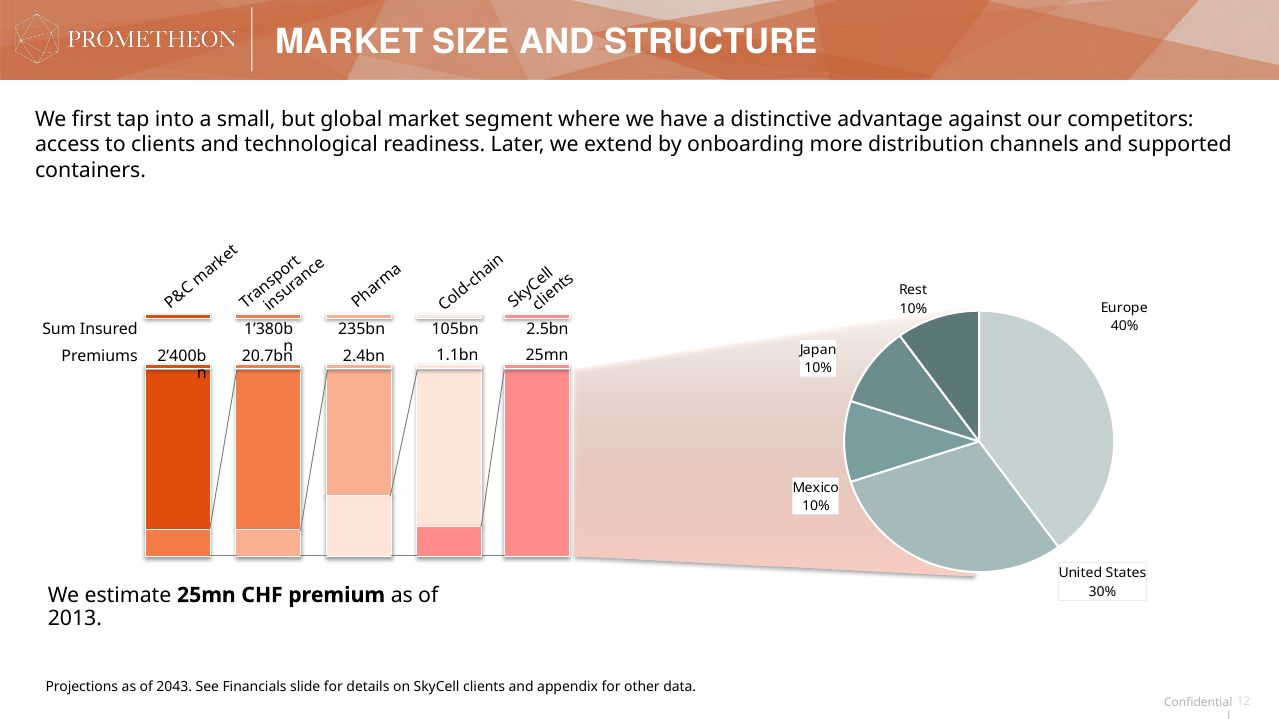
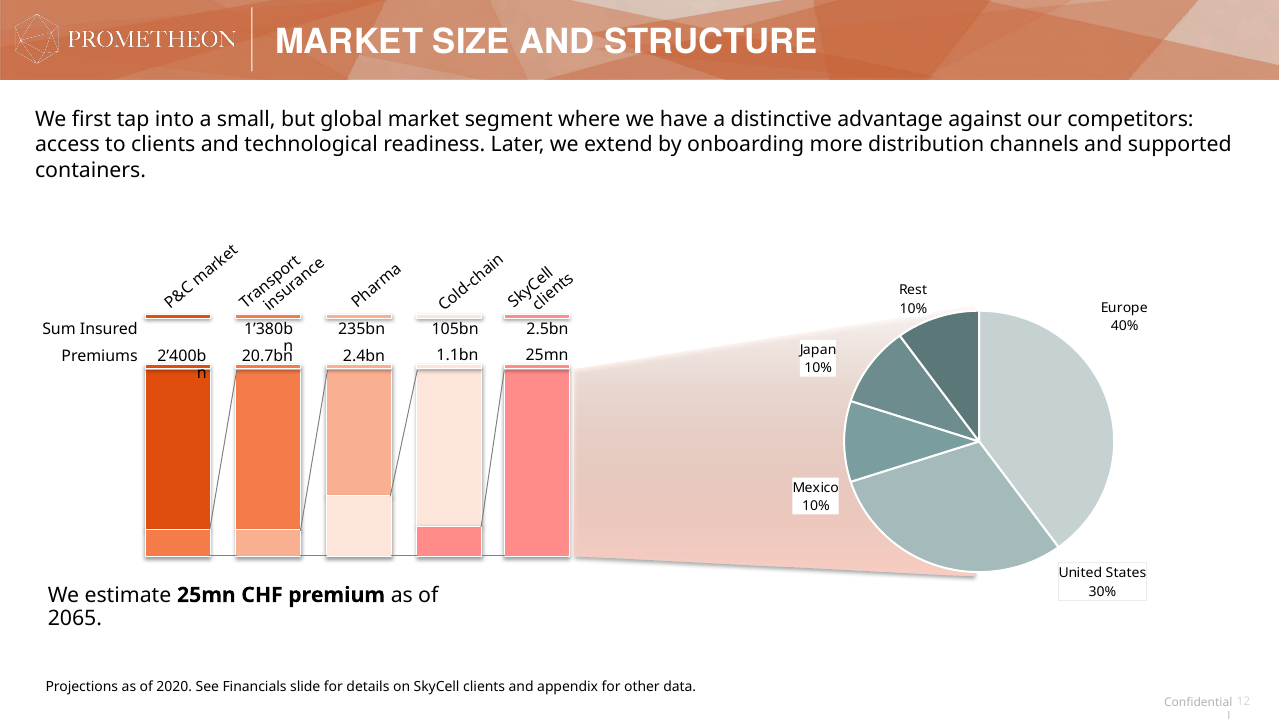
2013: 2013 -> 2065
2043: 2043 -> 2020
